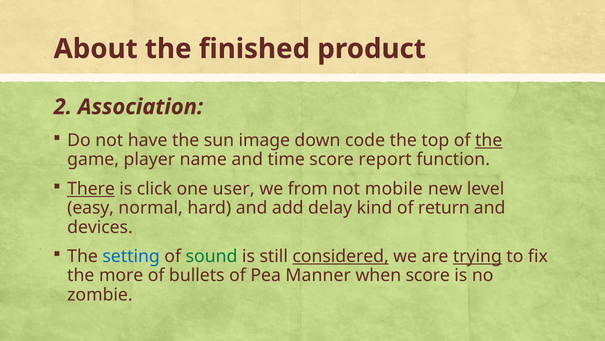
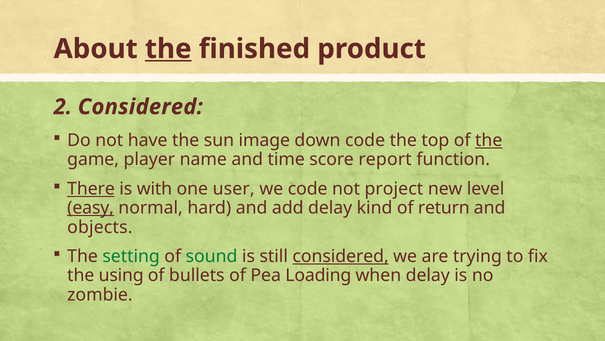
the at (168, 49) underline: none -> present
2 Association: Association -> Considered
click: click -> with
we from: from -> code
mobile: mobile -> project
easy underline: none -> present
devices: devices -> objects
setting colour: blue -> green
trying underline: present -> none
more: more -> using
Manner: Manner -> Loading
when score: score -> delay
